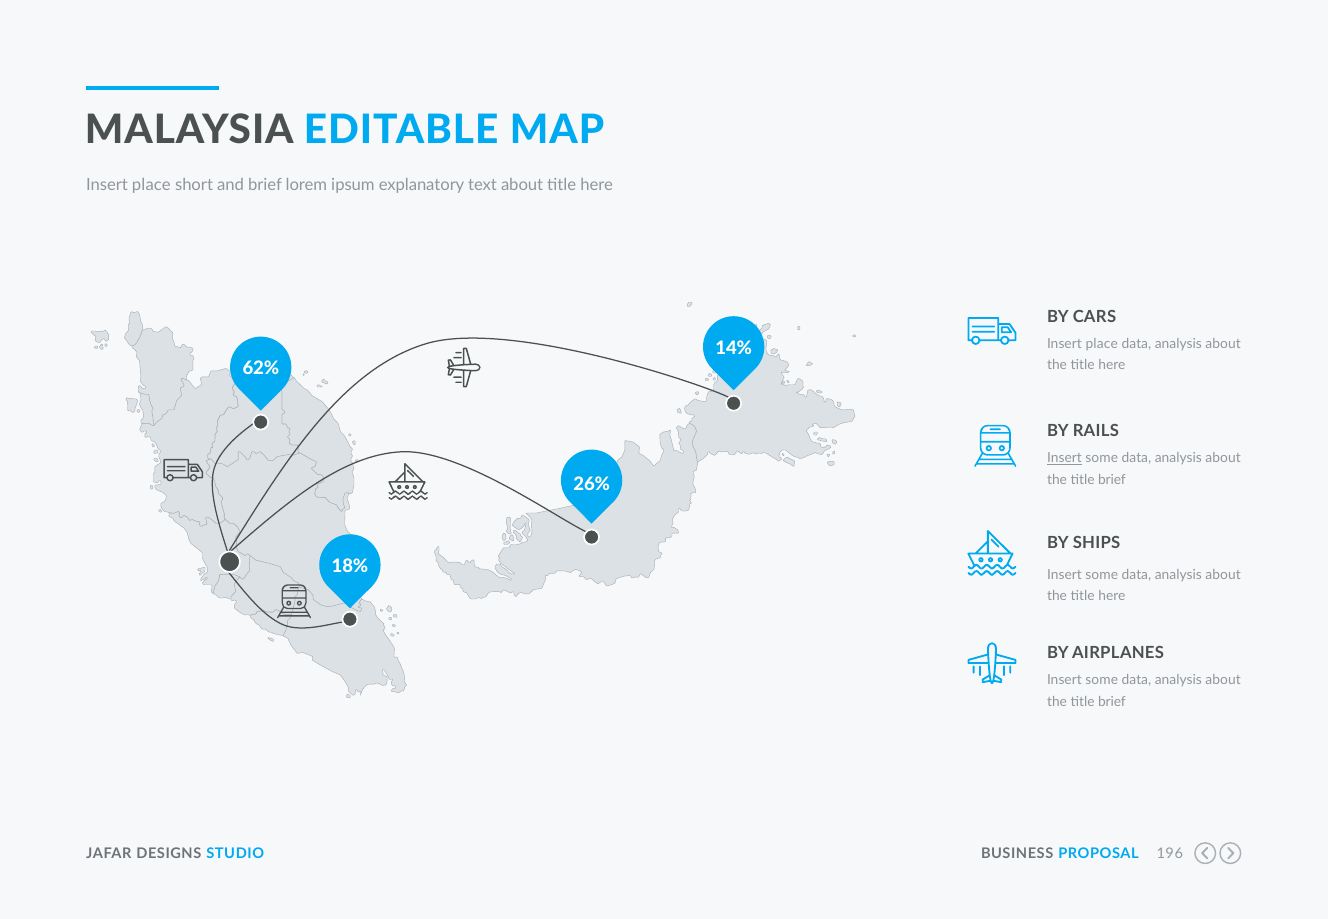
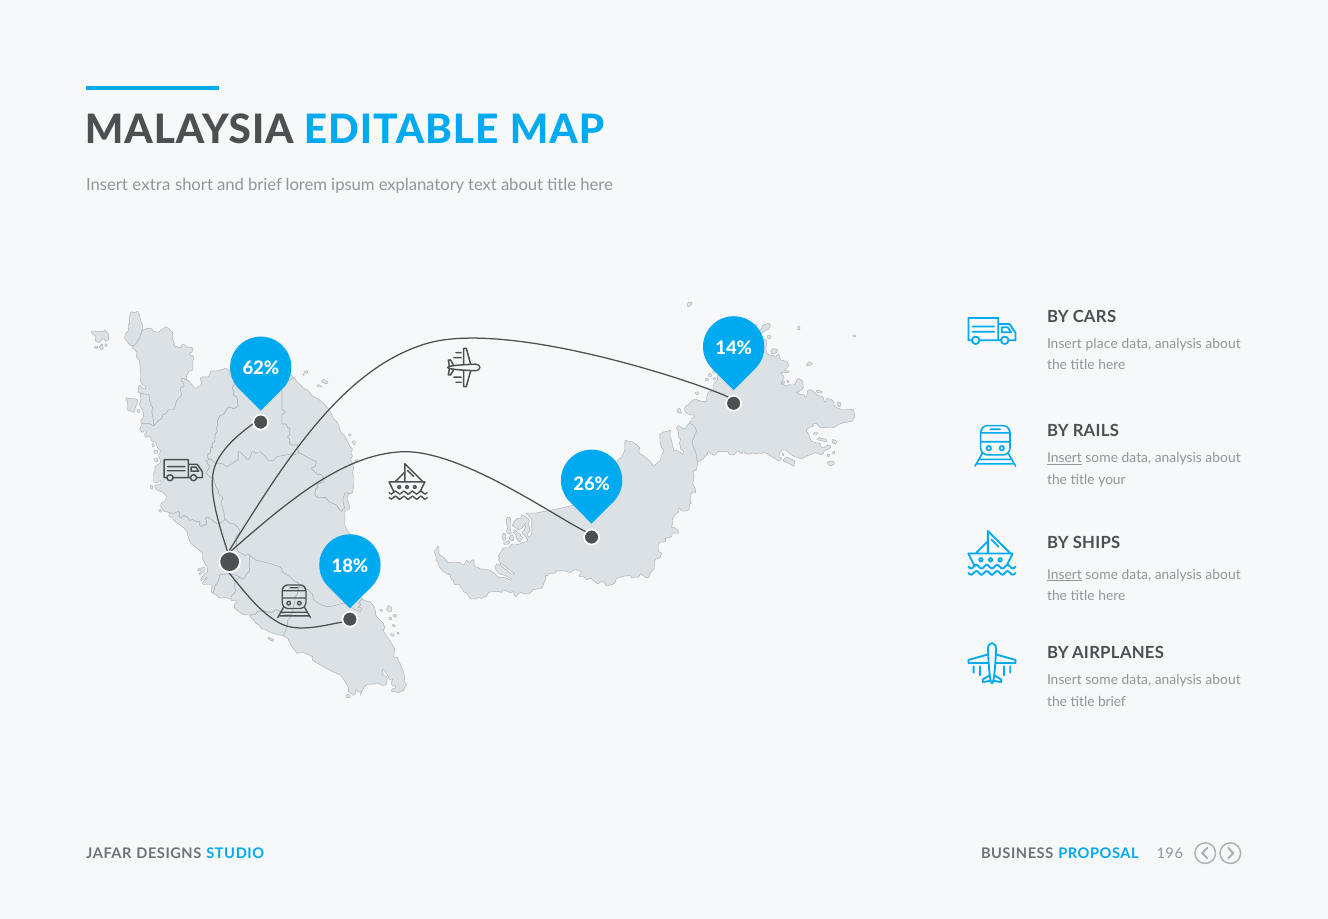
place at (151, 185): place -> extra
brief at (1112, 480): brief -> your
Insert at (1064, 575) underline: none -> present
